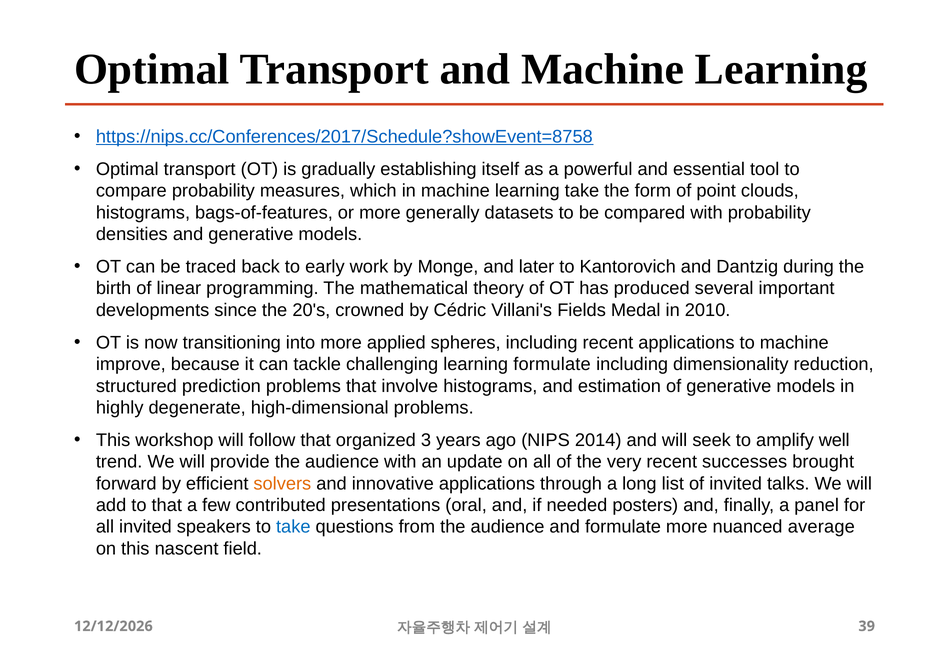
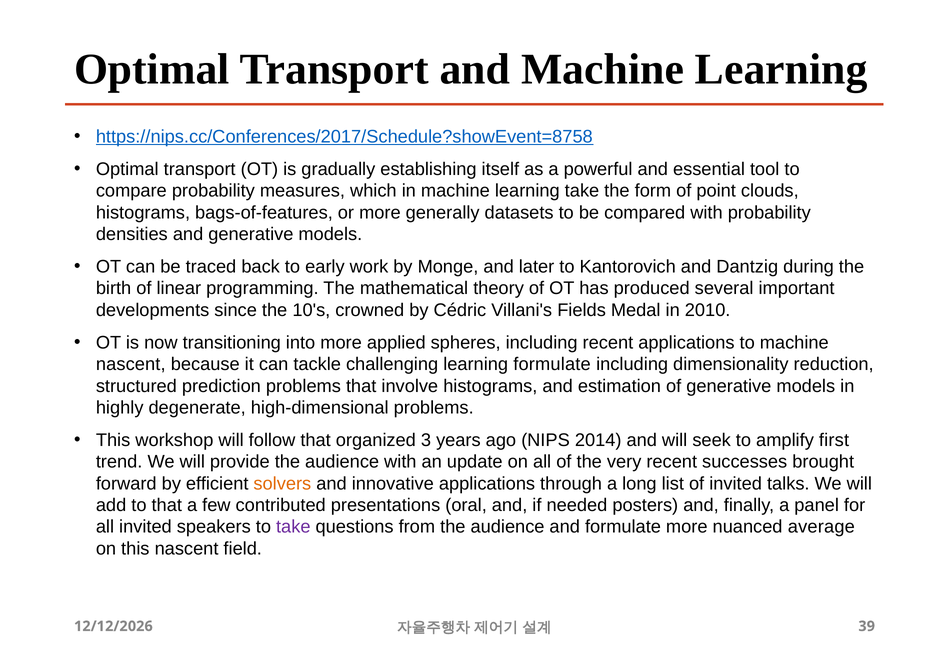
20's: 20's -> 10's
improve at (131, 364): improve -> nascent
well: well -> first
take at (293, 527) colour: blue -> purple
